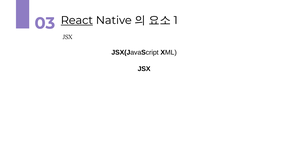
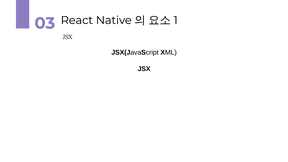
React underline: present -> none
